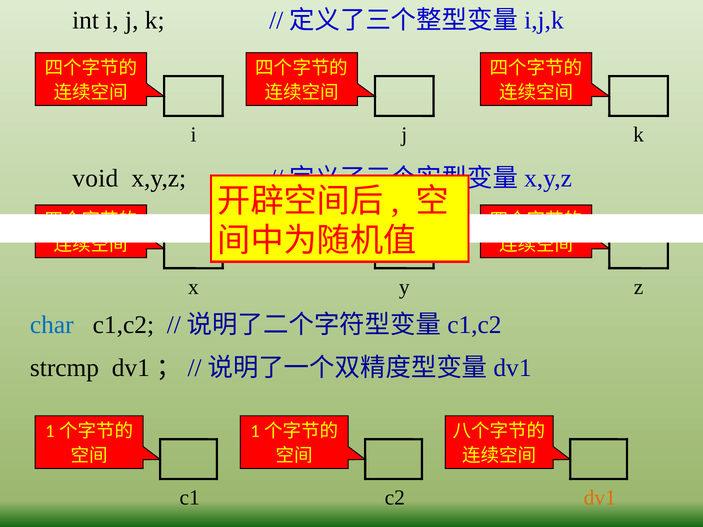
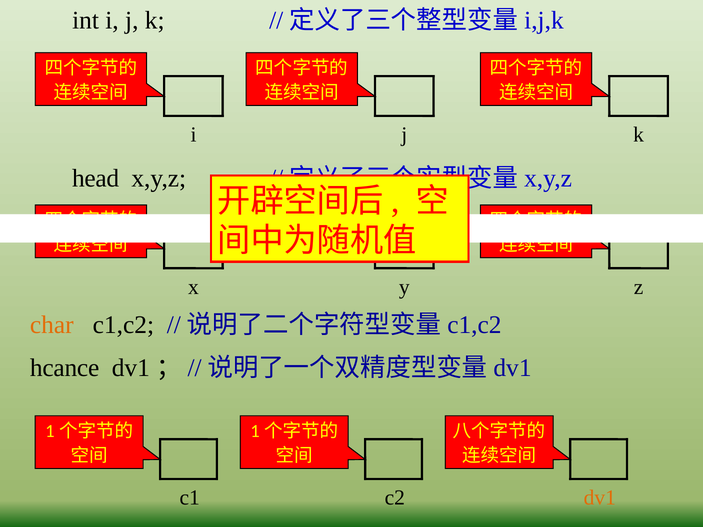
void: void -> head
char colour: blue -> orange
strcmp: strcmp -> hcance
